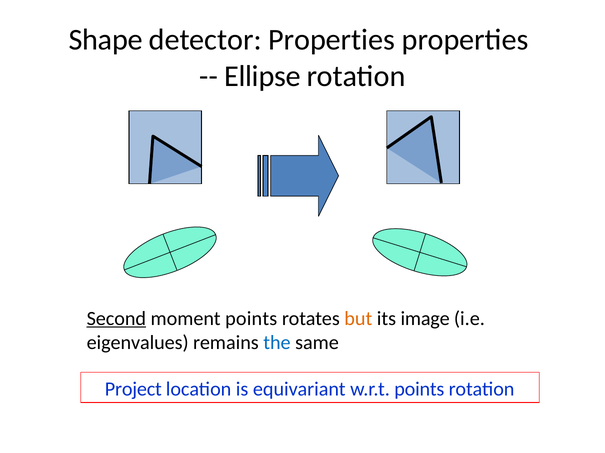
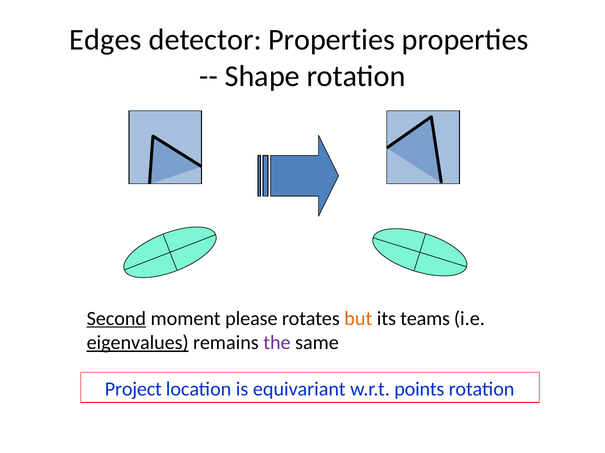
Shape: Shape -> Edges
Ellipse: Ellipse -> Shape
moment points: points -> please
image: image -> teams
eigenvalues underline: none -> present
the colour: blue -> purple
